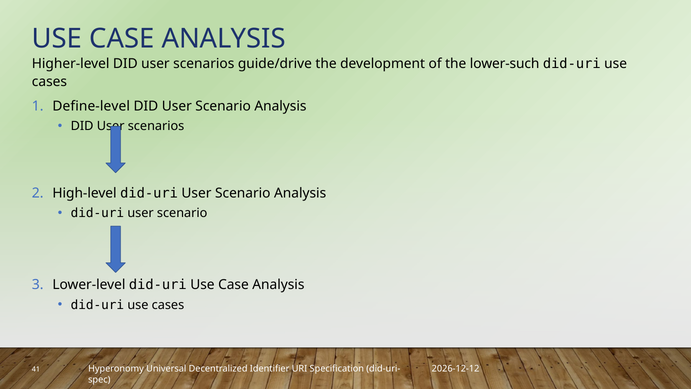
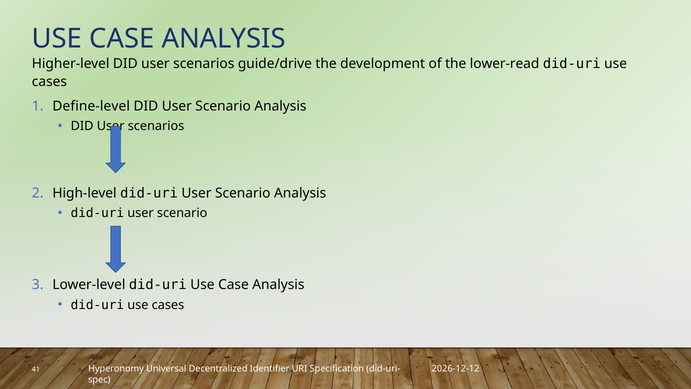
lower-such: lower-such -> lower-read
